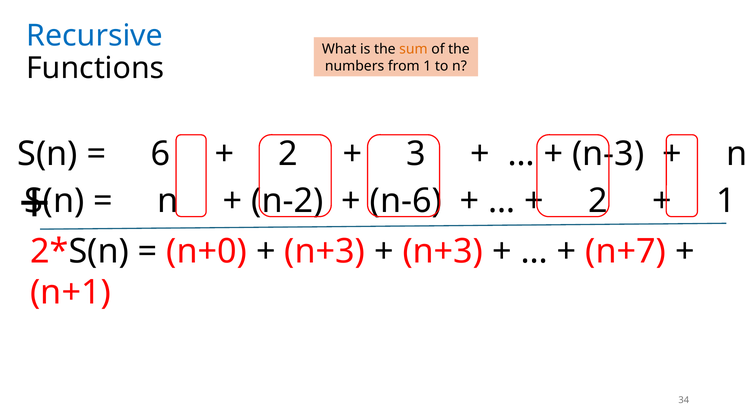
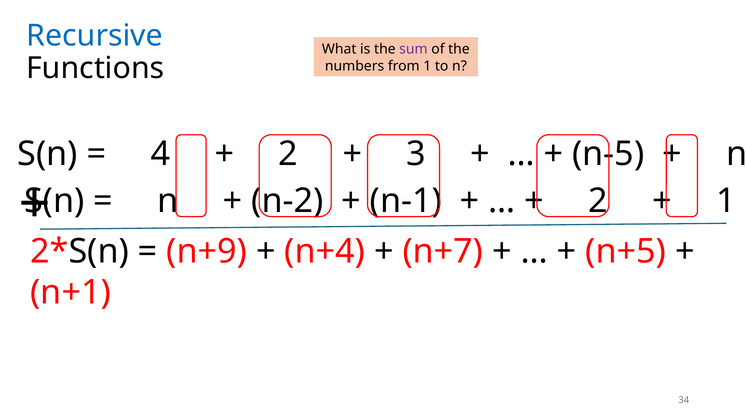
sum colour: orange -> purple
6: 6 -> 4
n-3: n-3 -> n-5
n-6: n-6 -> n-1
n+0: n+0 -> n+9
n+3 at (325, 251): n+3 -> n+4
n+3 at (443, 251): n+3 -> n+7
n+7: n+7 -> n+5
